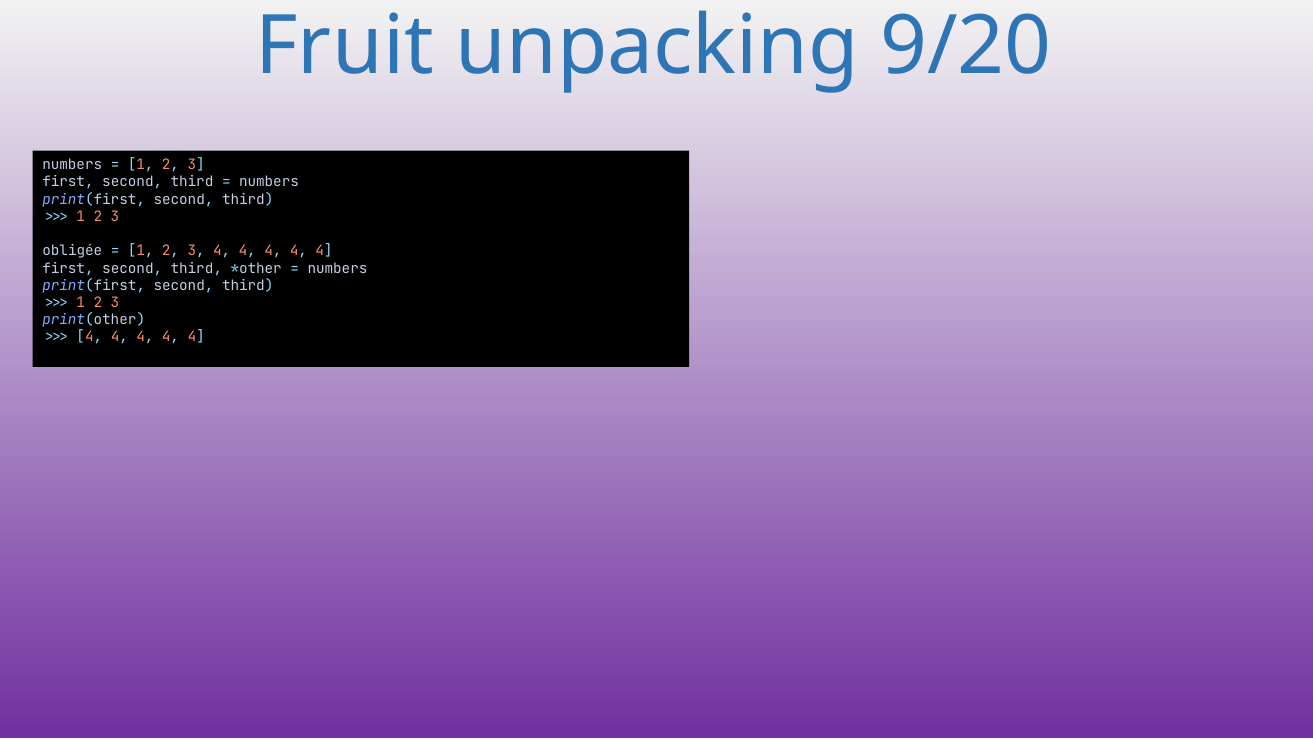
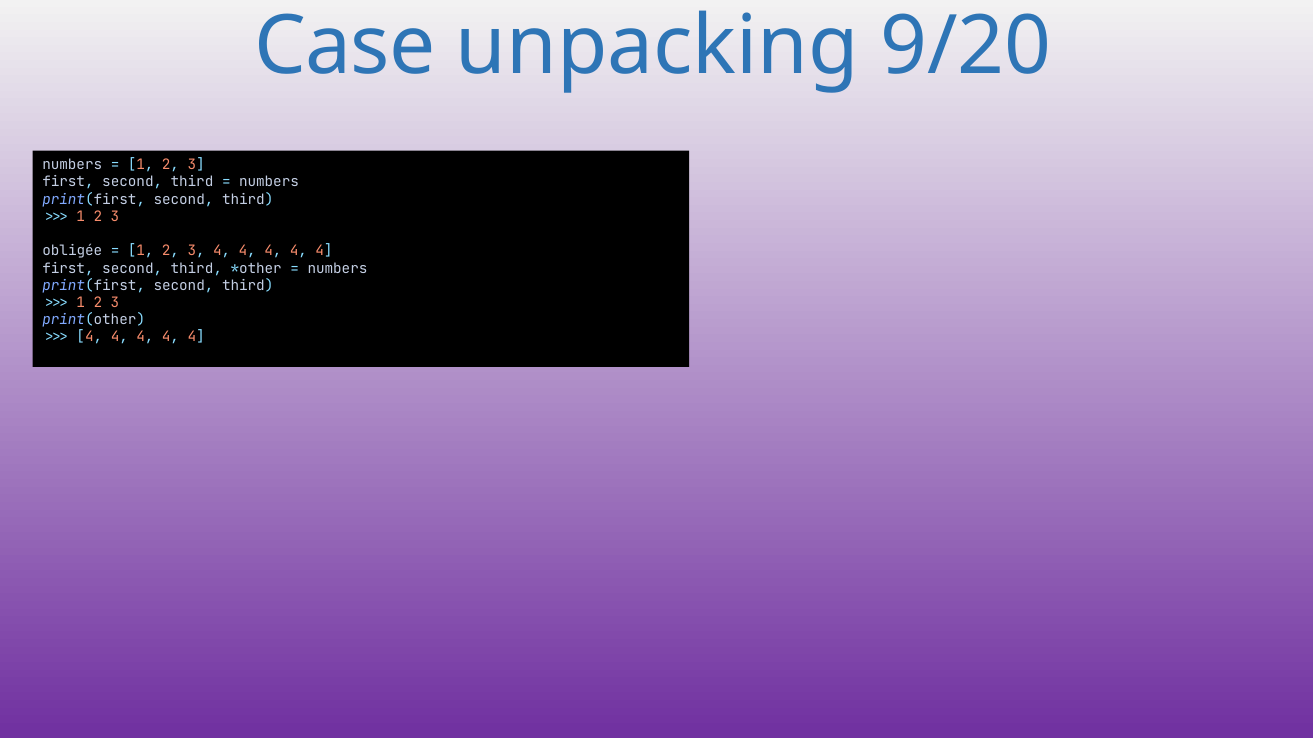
Fruit: Fruit -> Case
